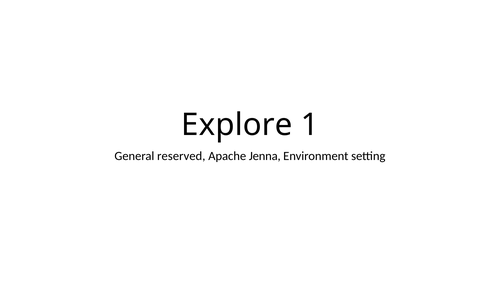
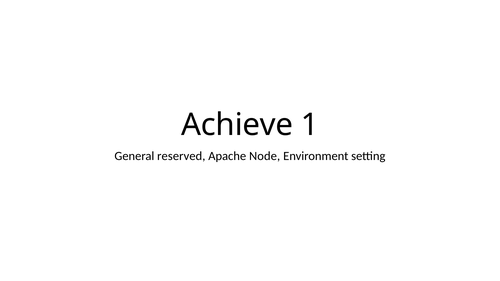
Explore: Explore -> Achieve
Jenna: Jenna -> Node
